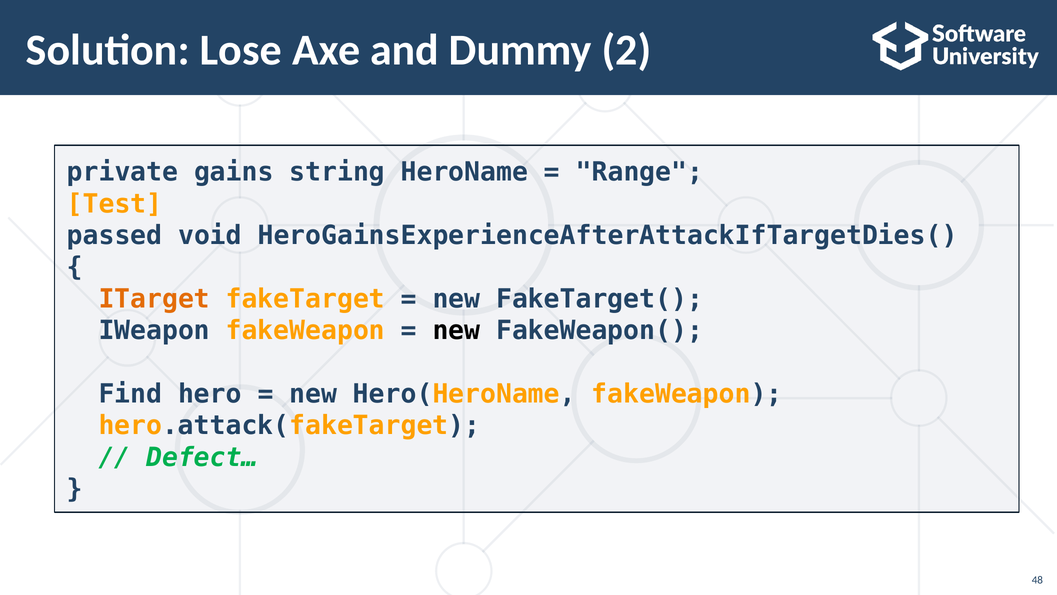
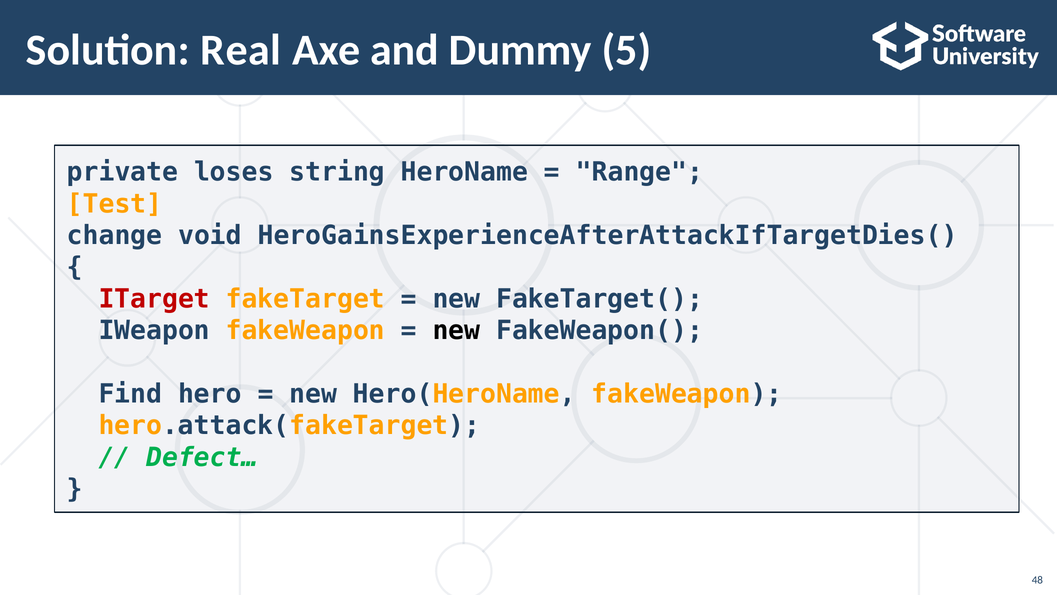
Lose: Lose -> Real
2: 2 -> 5
gains: gains -> loses
passed: passed -> change
ITarget colour: orange -> red
